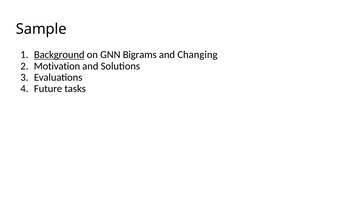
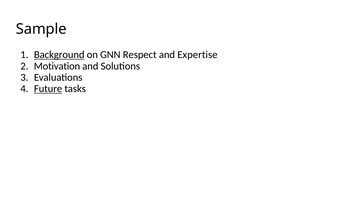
Bigrams: Bigrams -> Respect
Changing: Changing -> Expertise
Future underline: none -> present
